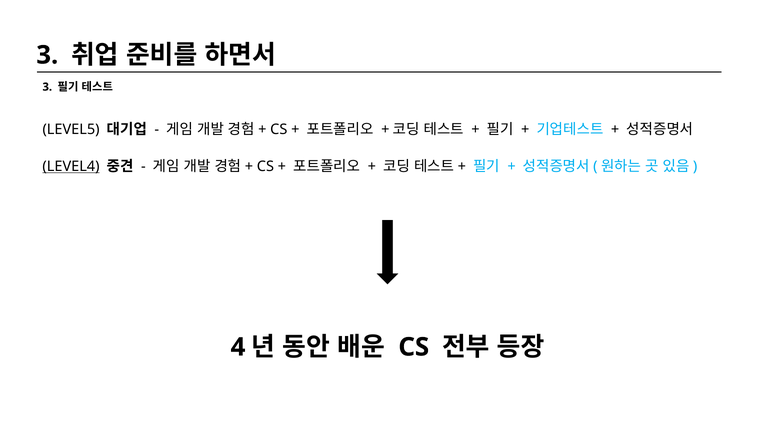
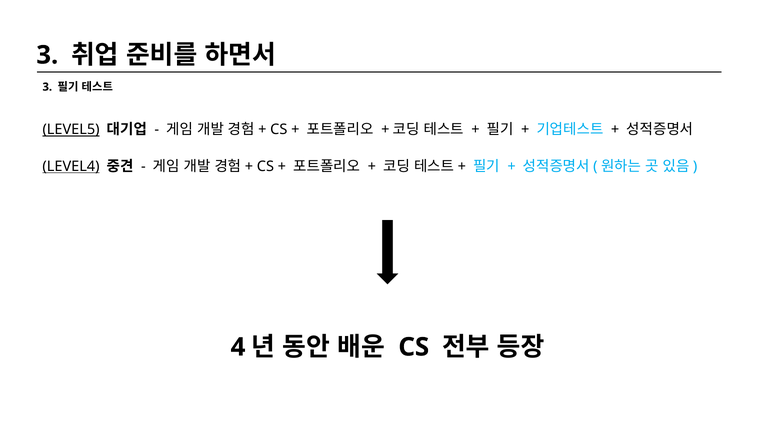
LEVEL5 underline: none -> present
